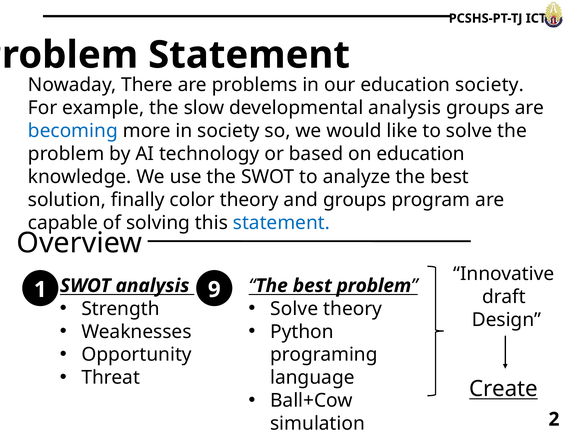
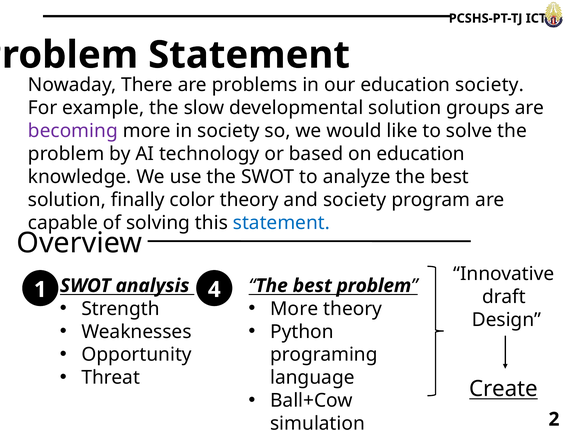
developmental analysis: analysis -> solution
becoming colour: blue -> purple
and groups: groups -> society
9: 9 -> 4
Solve at (294, 309): Solve -> More
